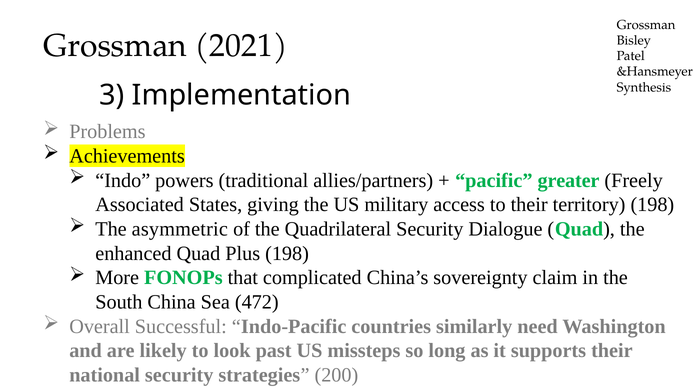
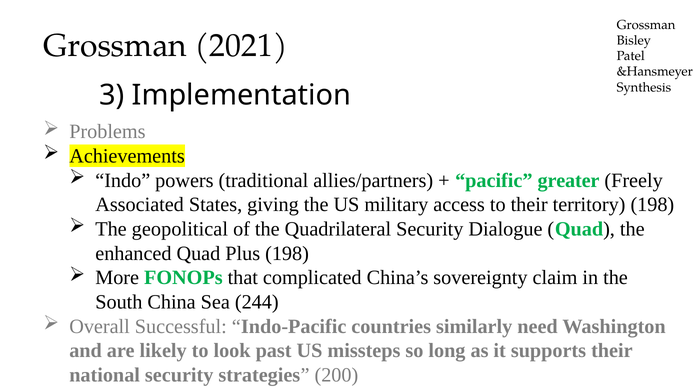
asymmetric: asymmetric -> geopolitical
472: 472 -> 244
